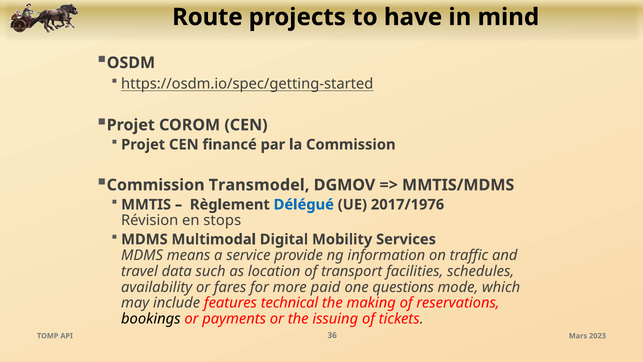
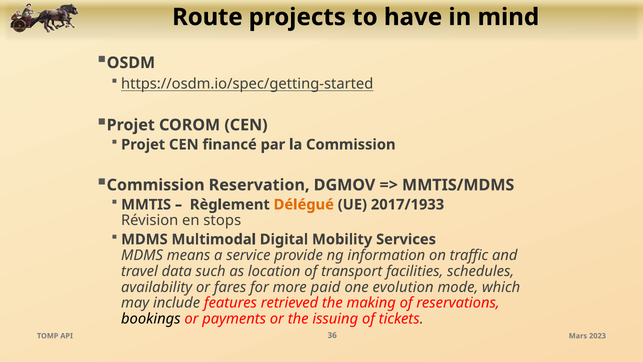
Transmodel: Transmodel -> Reservation
Délégué colour: blue -> orange
2017/1976: 2017/1976 -> 2017/1933
questions: questions -> evolution
technical: technical -> retrieved
